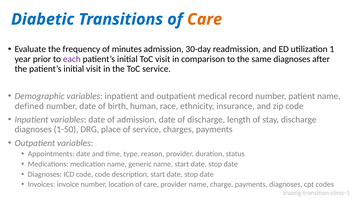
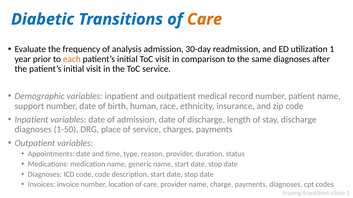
minutes: minutes -> analysis
each colour: purple -> orange
defined: defined -> support
